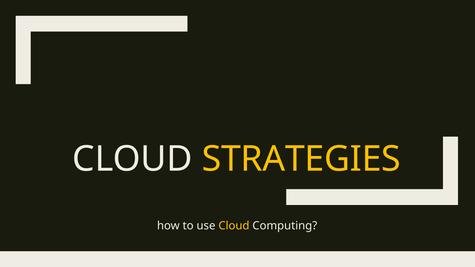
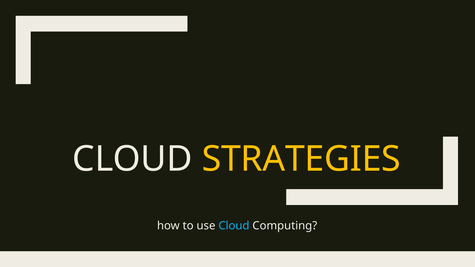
Cloud at (234, 226) colour: yellow -> light blue
